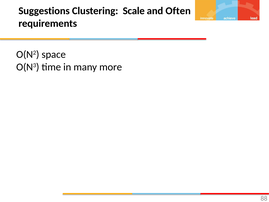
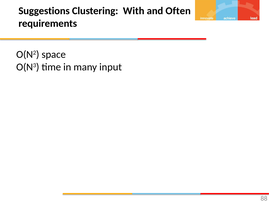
Scale: Scale -> With
more: more -> input
